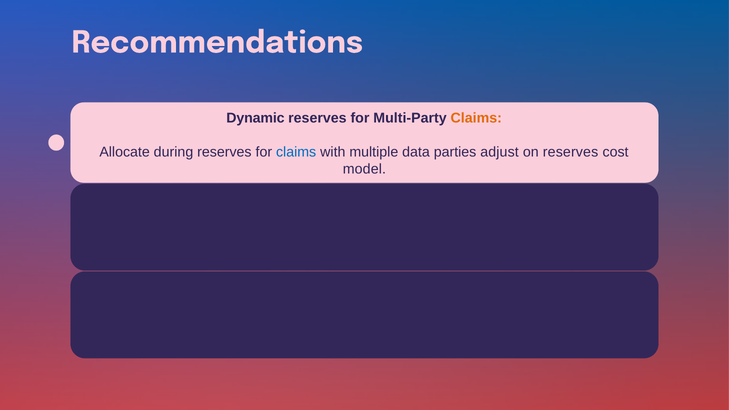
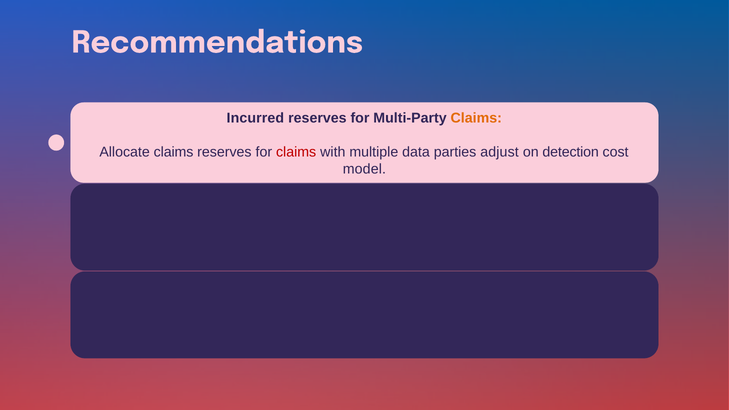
Dynamic: Dynamic -> Incurred
Allocate during: during -> claims
claims at (296, 152) colour: blue -> red
on reserves: reserves -> detection
